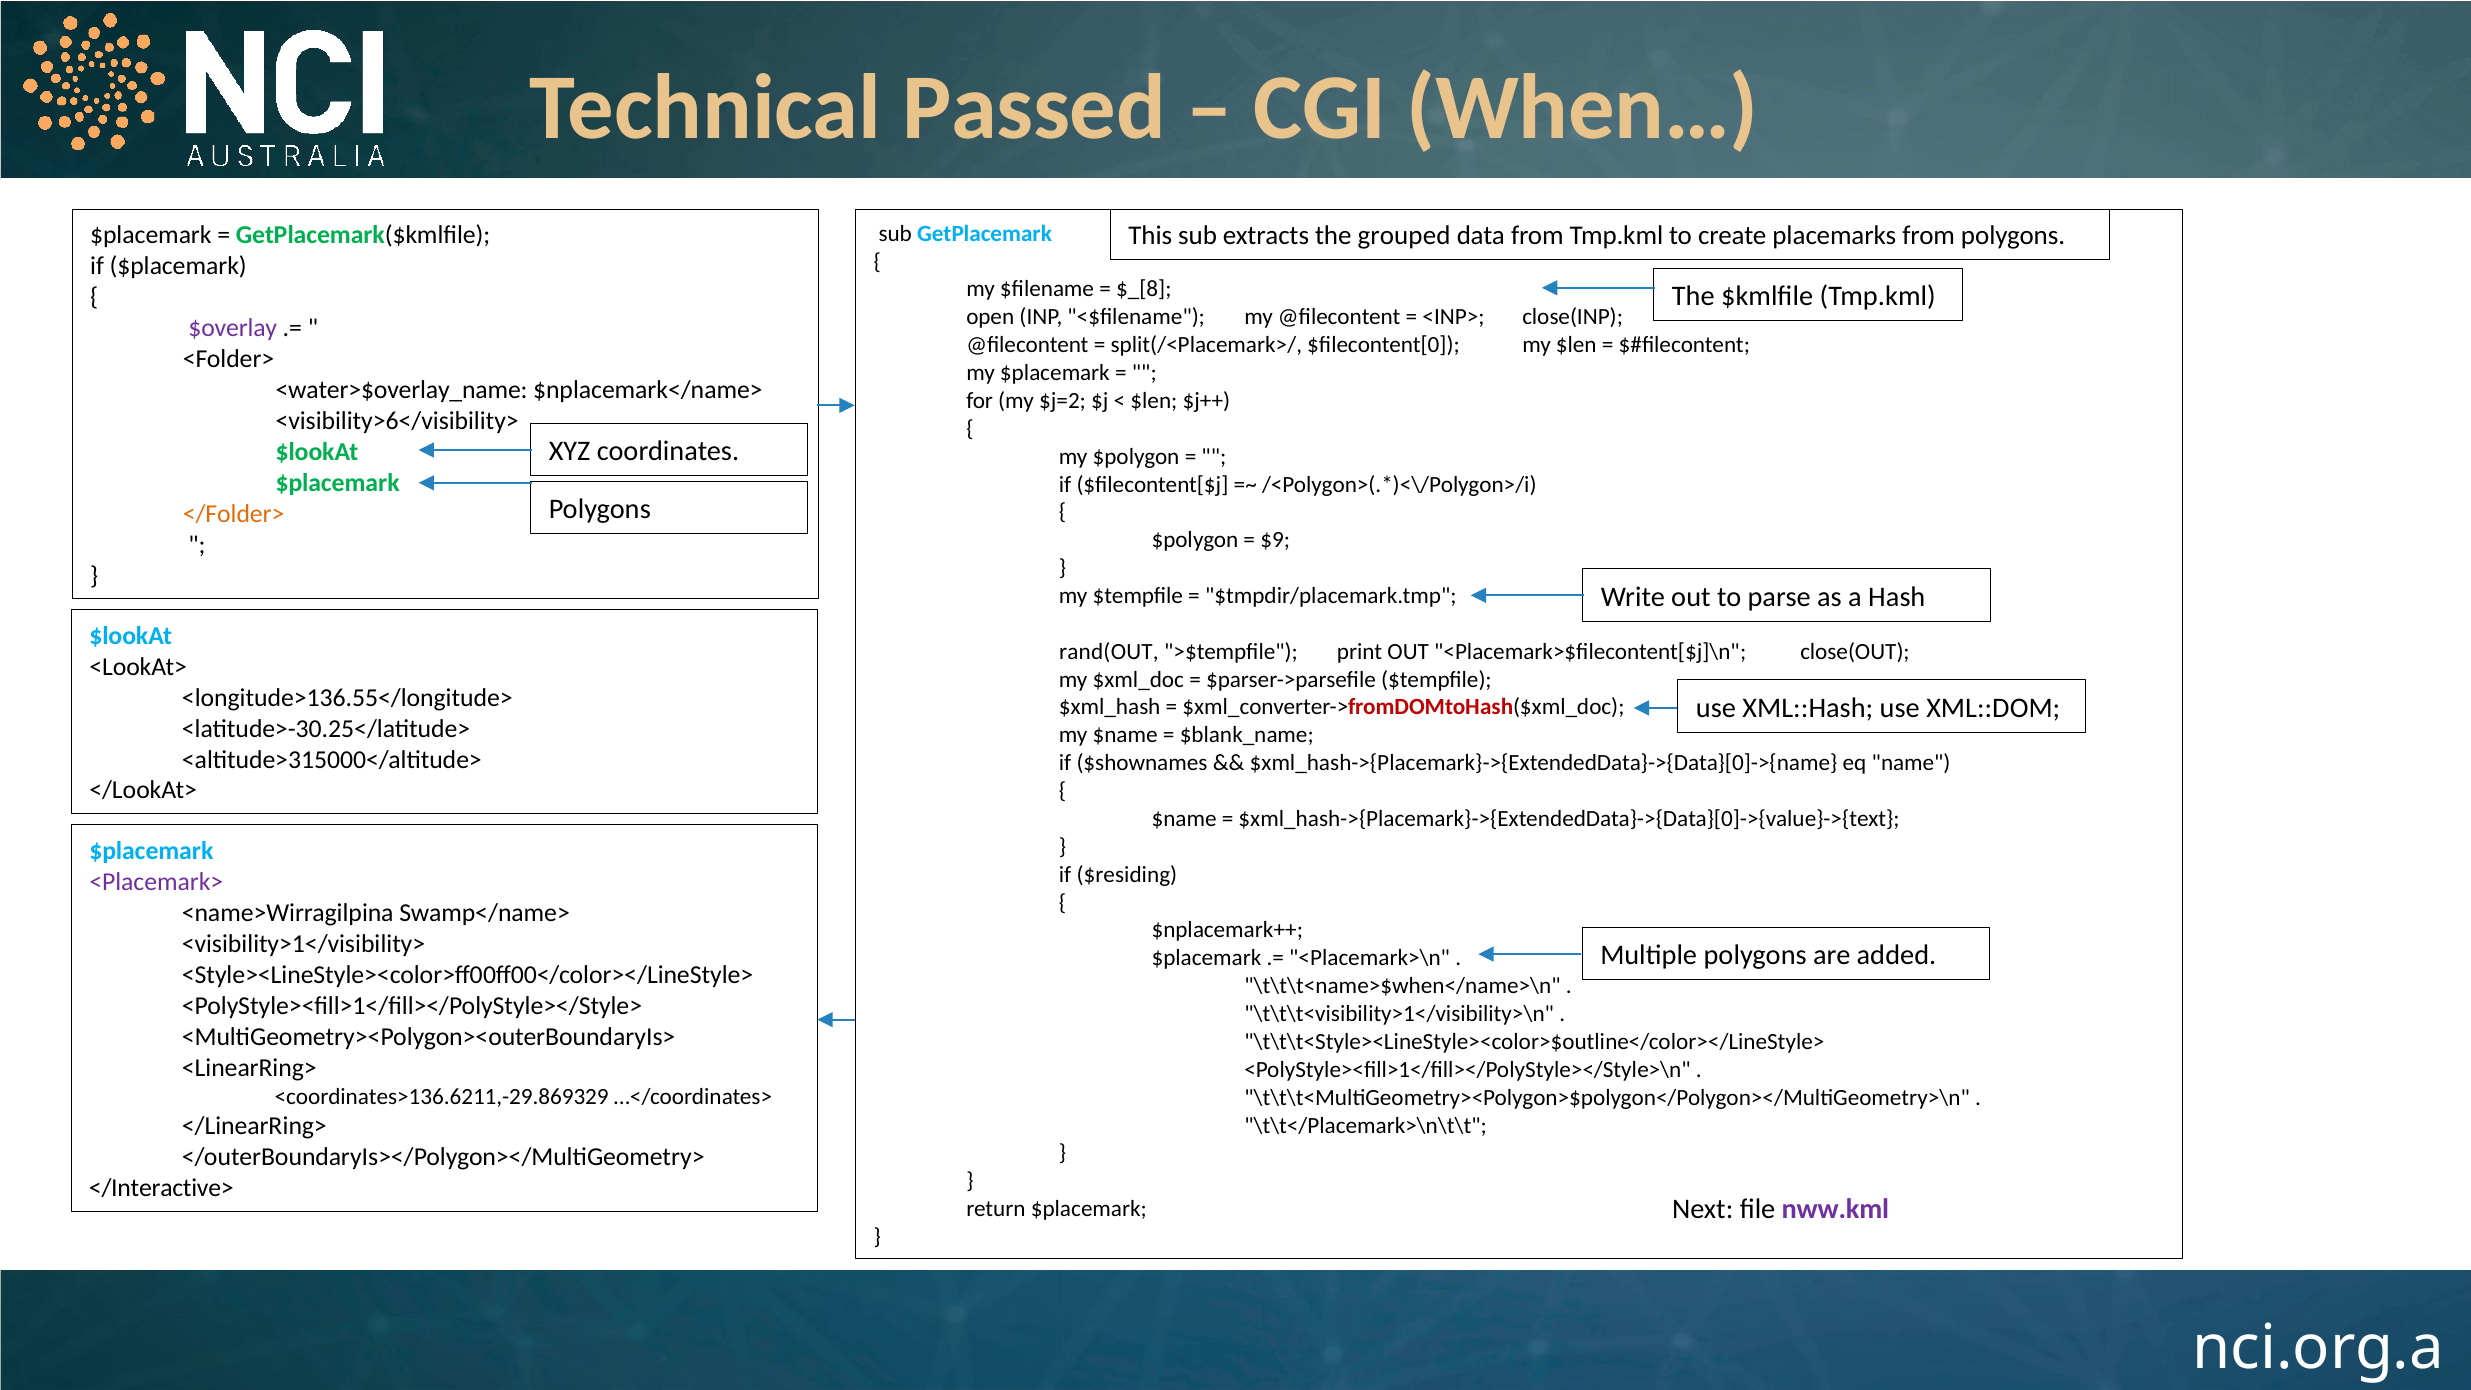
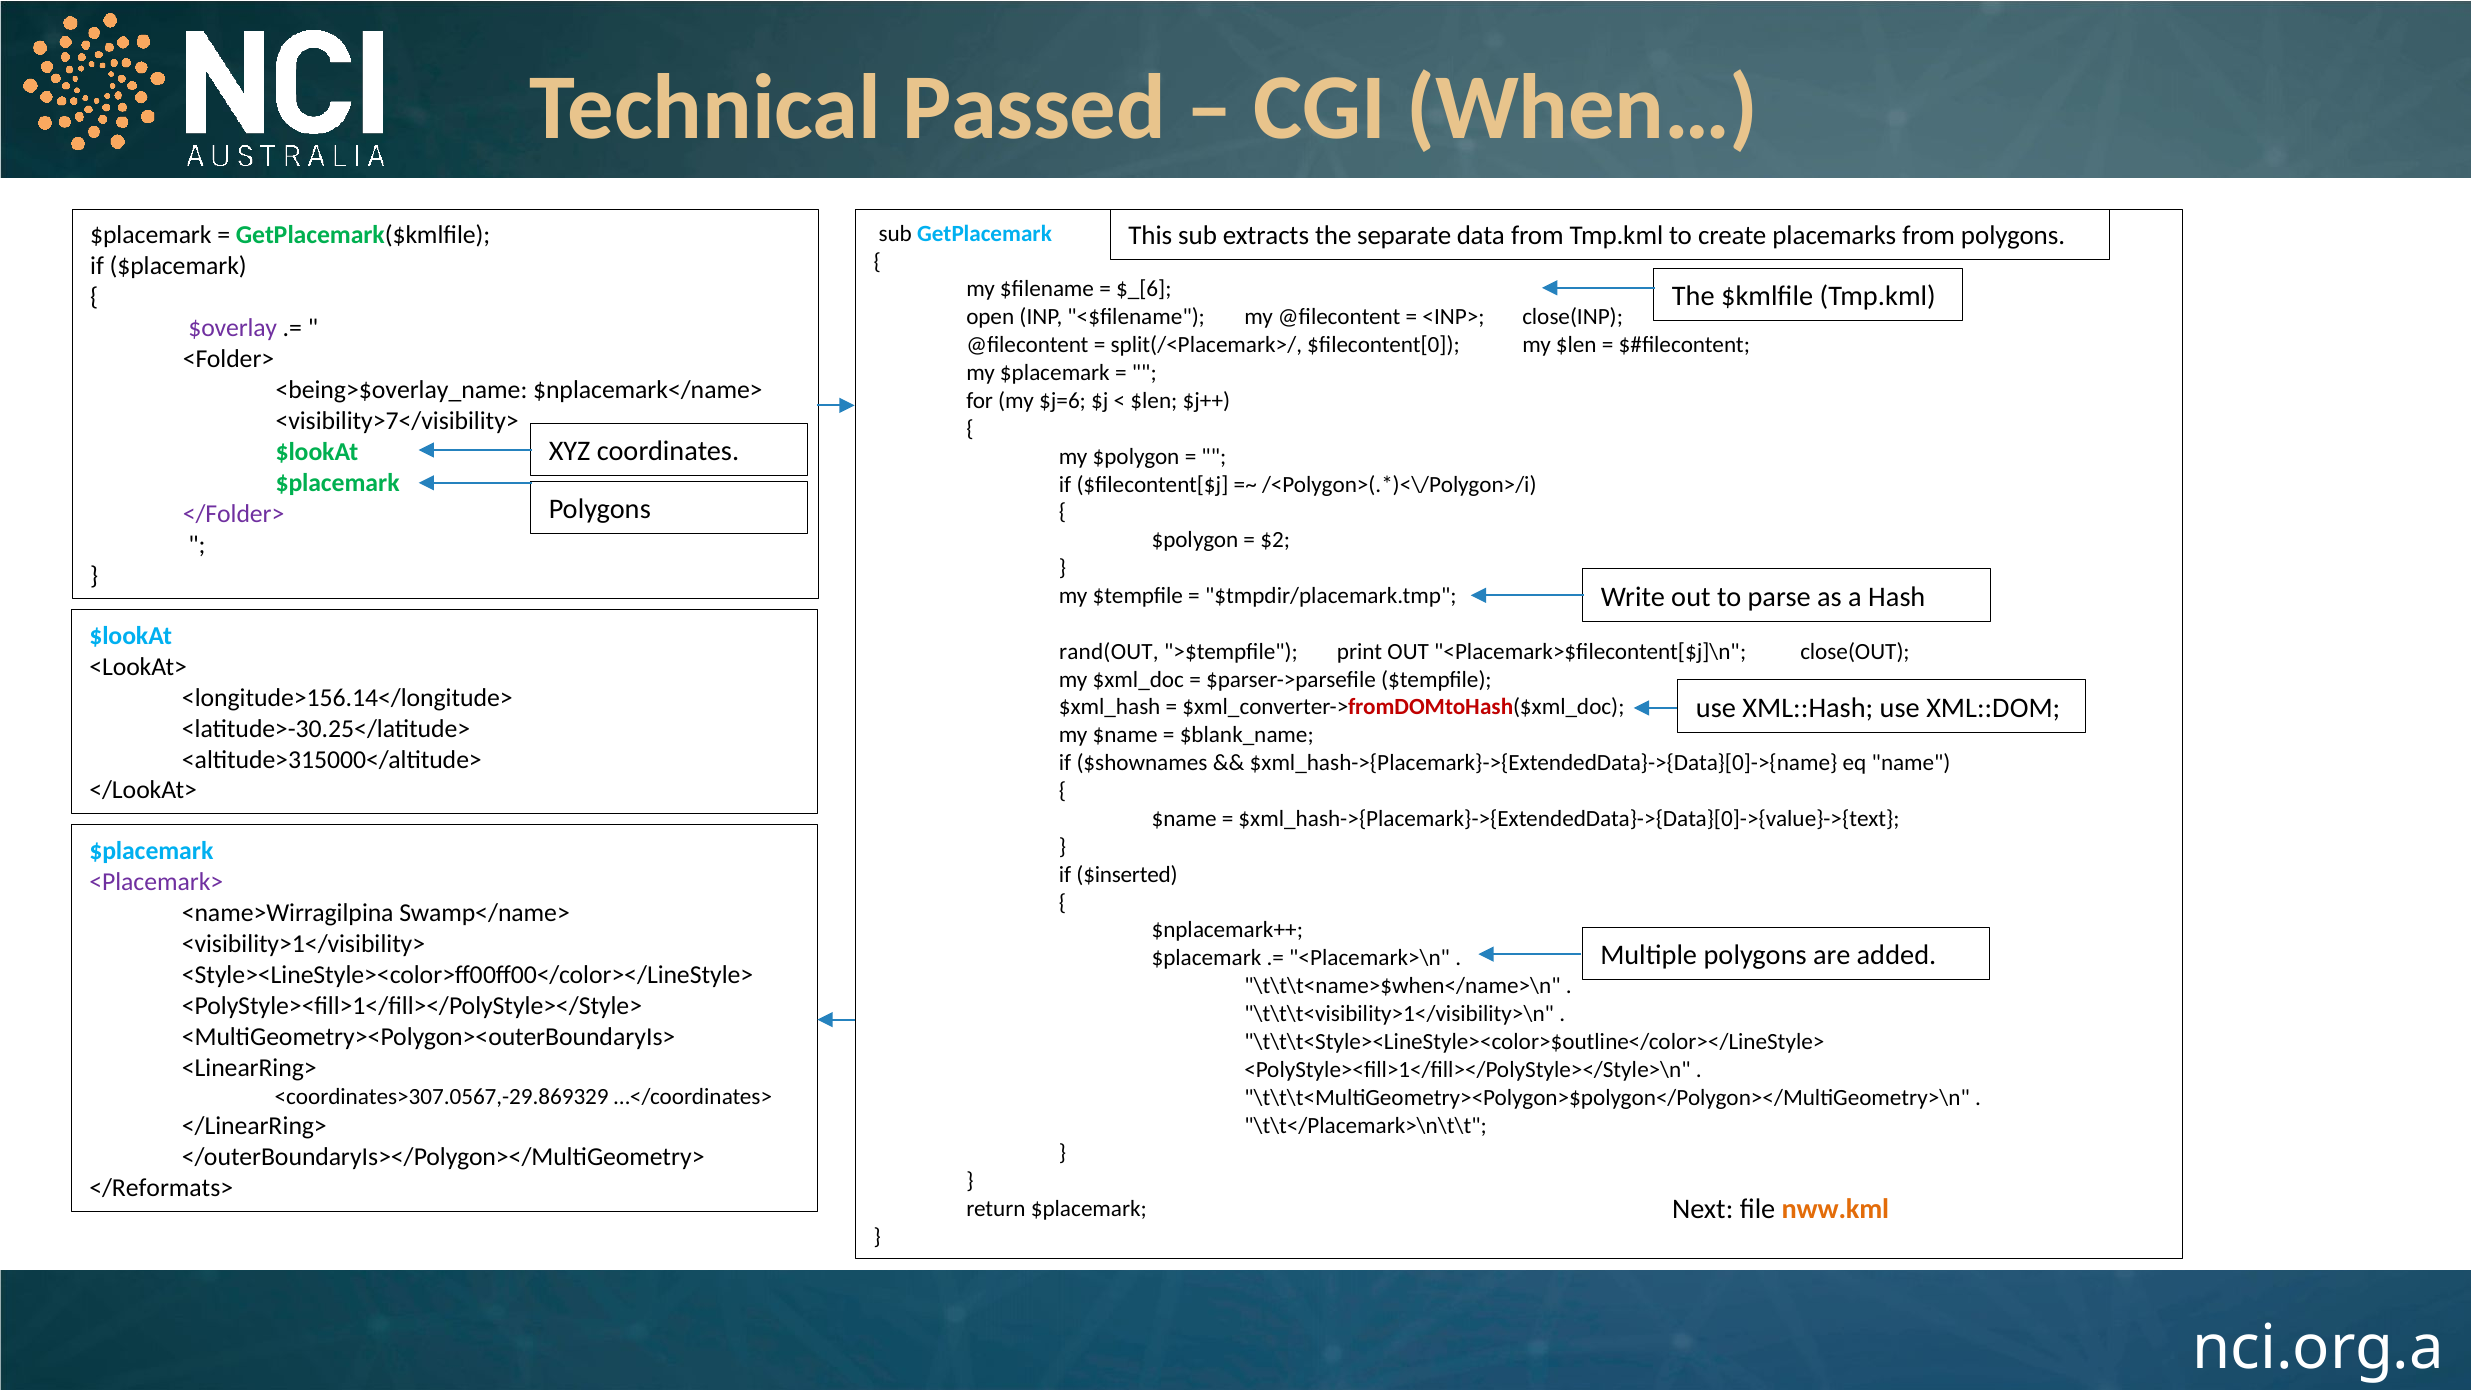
grouped: grouped -> separate
$_[8: $_[8 -> $_[6
<water>$overlay_name: <water>$overlay_name -> <being>$overlay_name
$j=2: $j=2 -> $j=6
<visibility>6</visibility>: <visibility>6</visibility> -> <visibility>7</visibility>
</Folder> colour: orange -> purple
$9: $9 -> $2
<longitude>136.55</longitude>: <longitude>136.55</longitude> -> <longitude>156.14</longitude>
$residing: $residing -> $inserted
<coordinates>136.6211,-29.869329: <coordinates>136.6211,-29.869329 -> <coordinates>307.0567,-29.869329
</Interactive>: </Interactive> -> </Reformats>
nww.kml colour: purple -> orange
